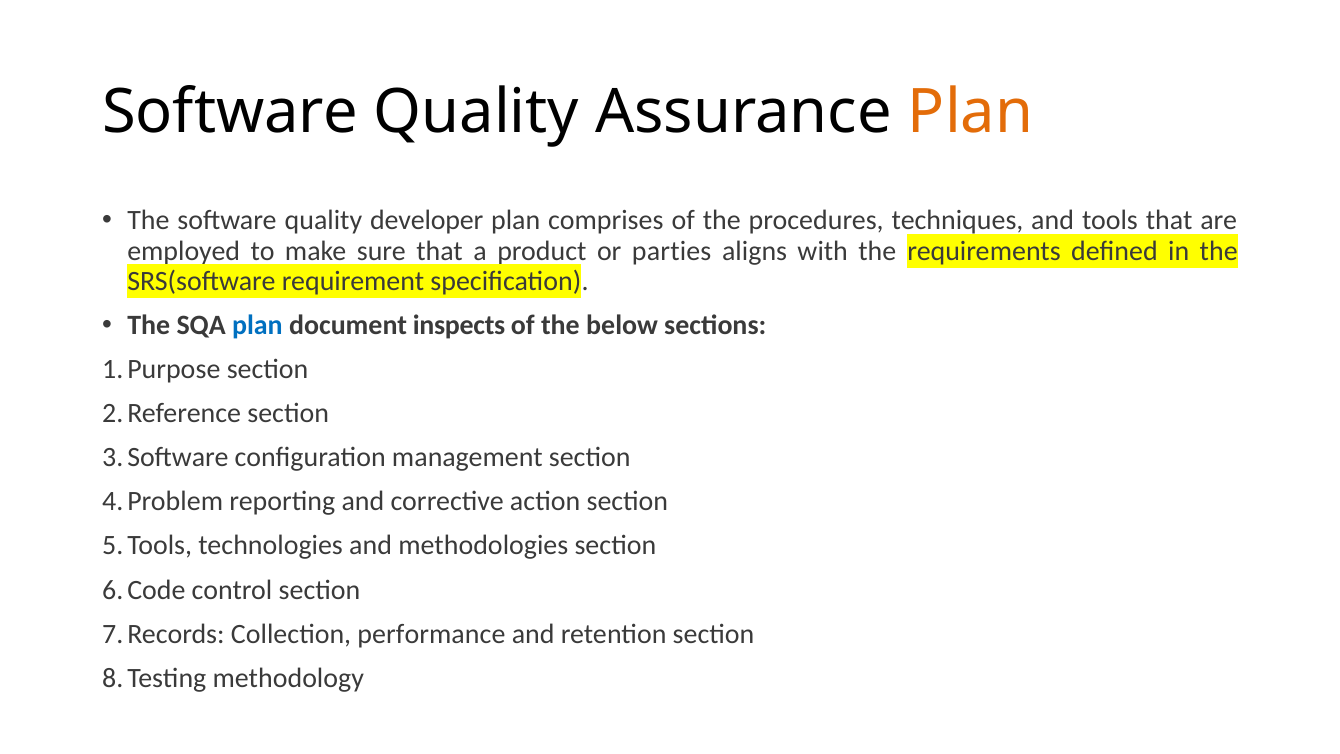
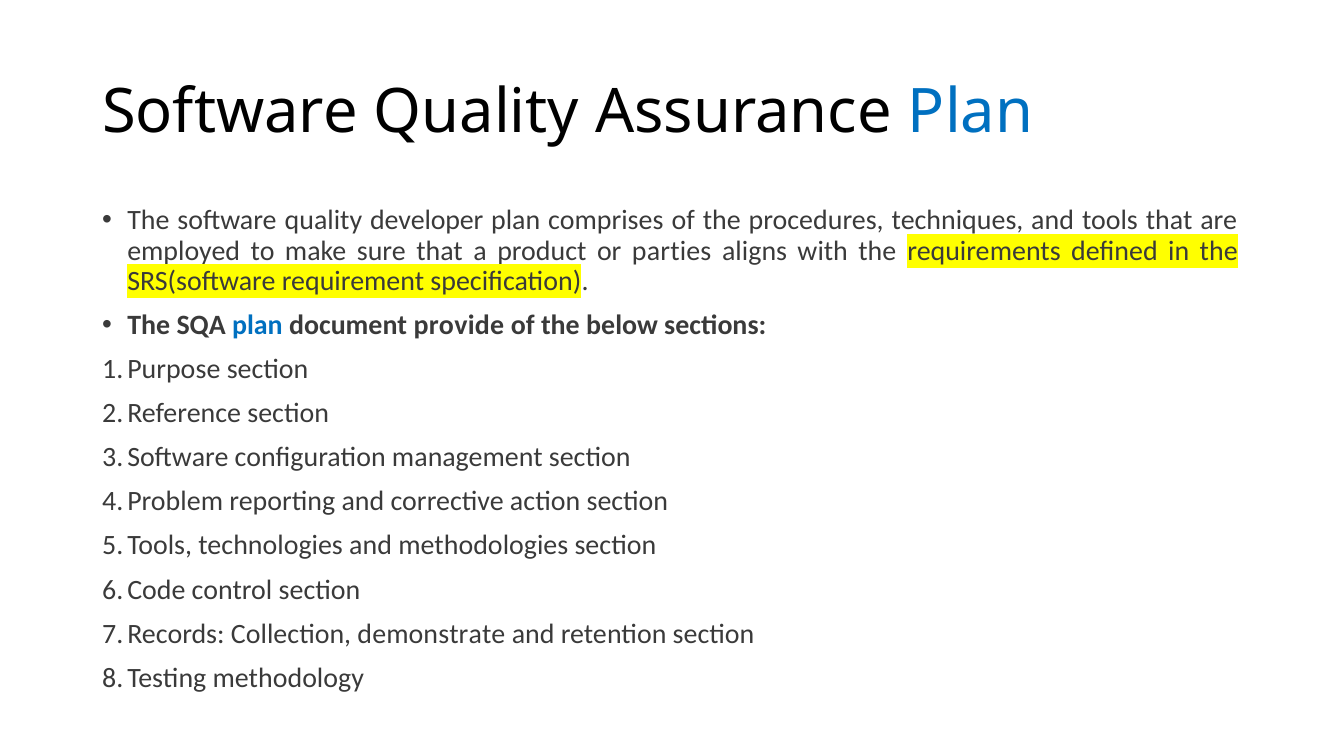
Plan at (971, 113) colour: orange -> blue
inspects: inspects -> provide
performance: performance -> demonstrate
